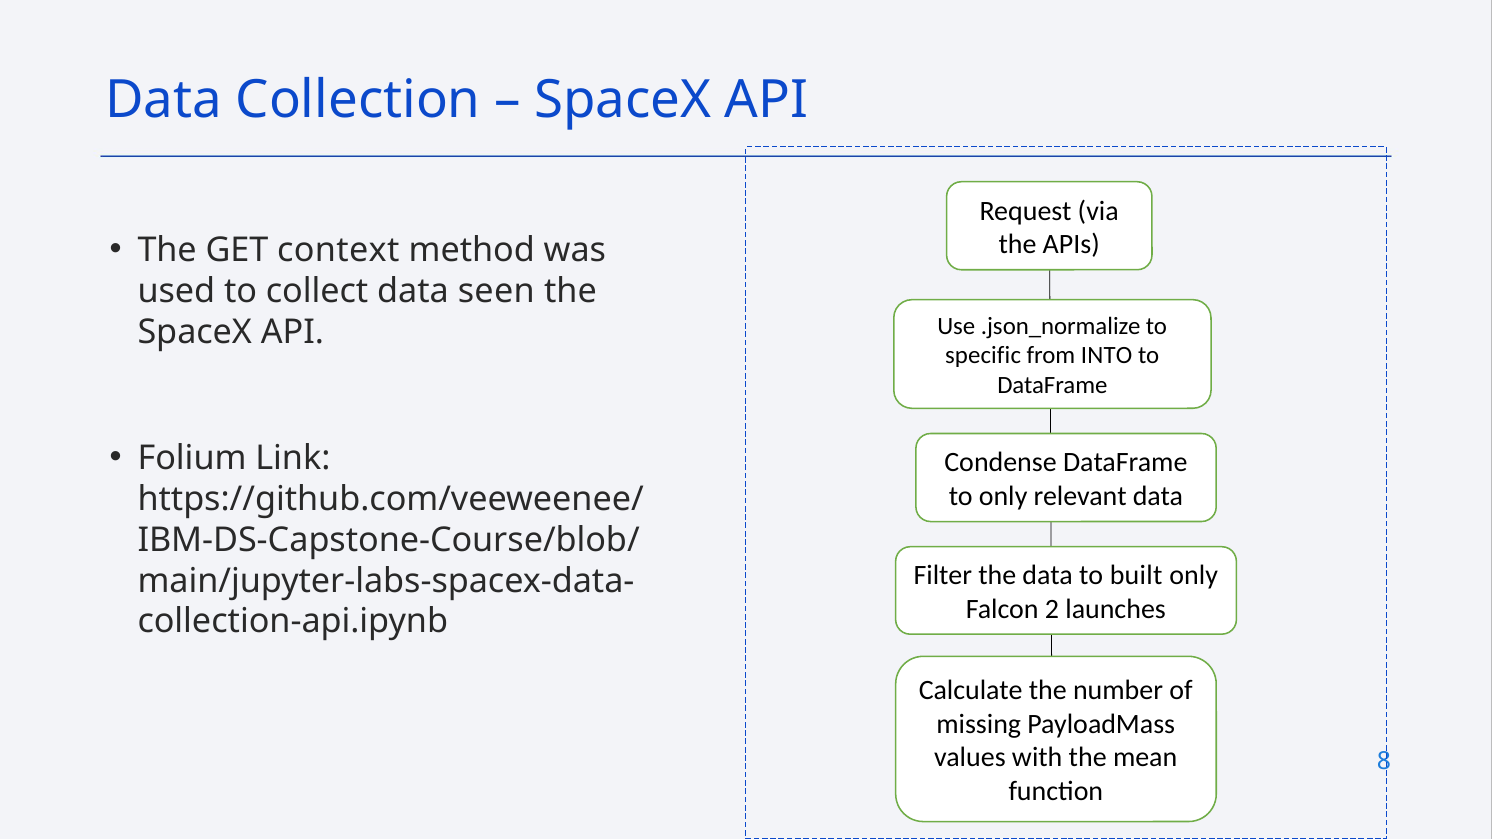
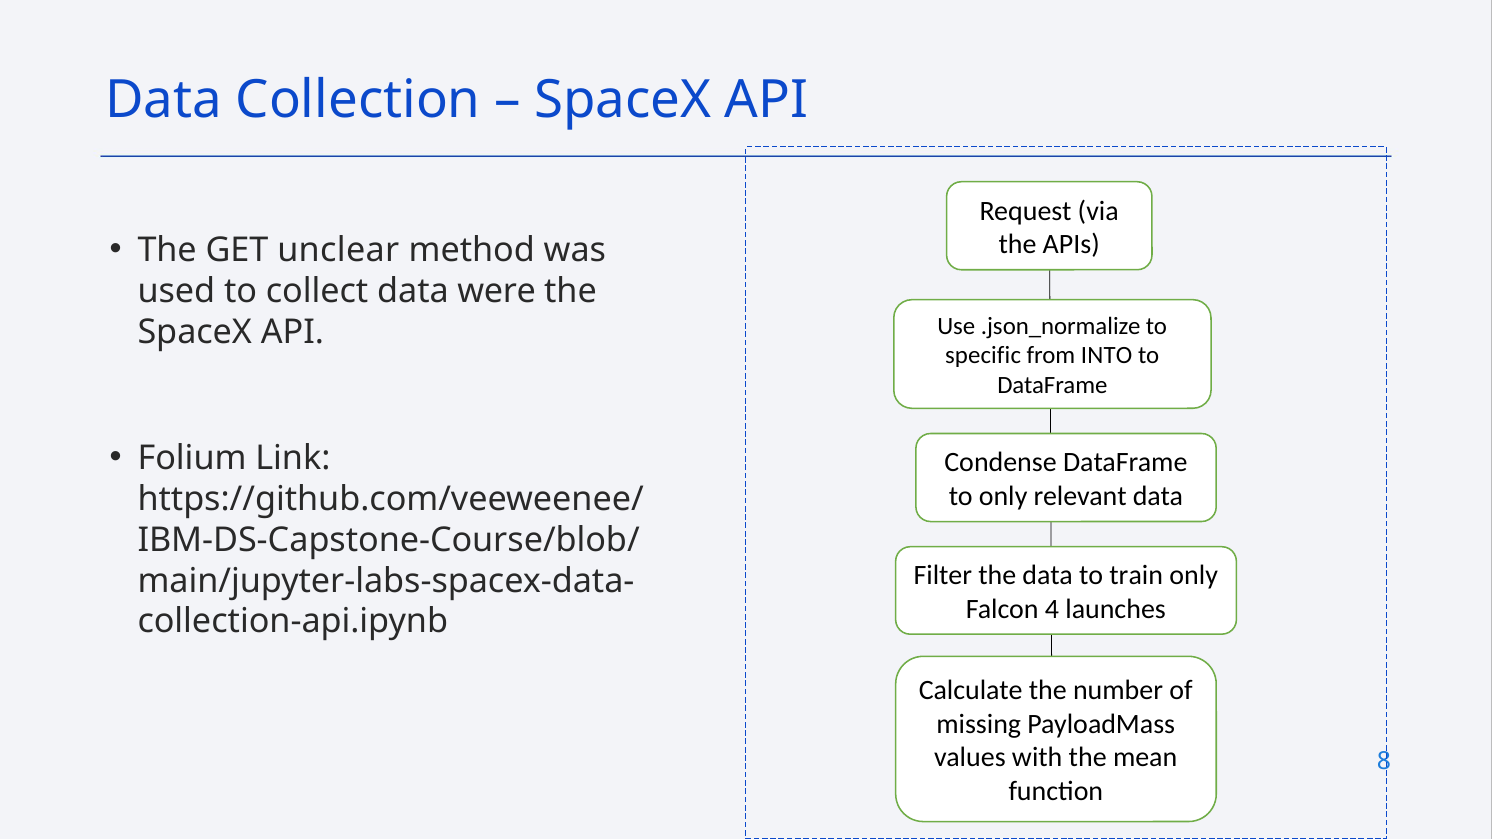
context: context -> unclear
seen: seen -> were
built: built -> train
2: 2 -> 4
